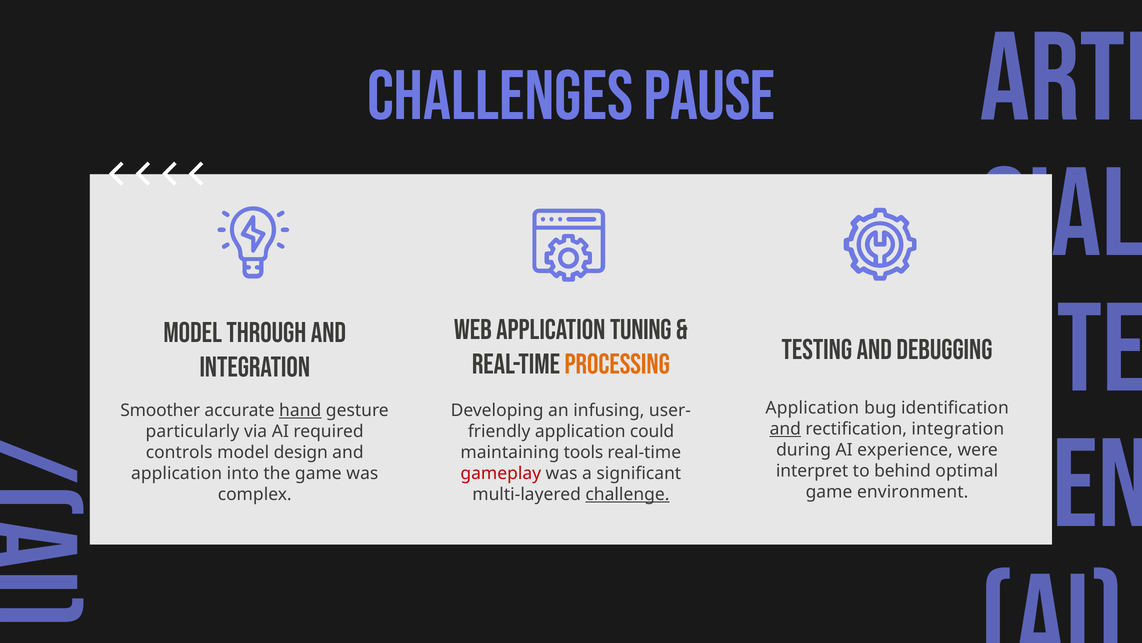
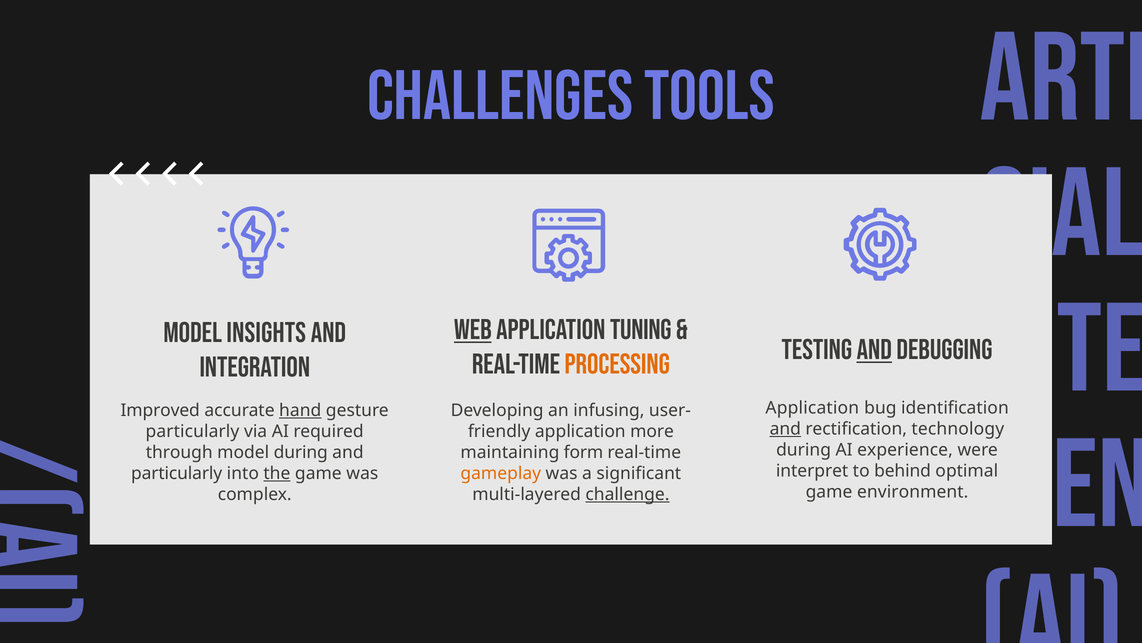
Pause: Pause -> Tools
Web underline: none -> present
Through: Through -> Insights
and at (874, 350) underline: none -> present
Smoother: Smoother -> Improved
rectification integration: integration -> technology
could: could -> more
controls: controls -> through
model design: design -> during
tools: tools -> form
application at (177, 473): application -> particularly
the underline: none -> present
gameplay colour: red -> orange
